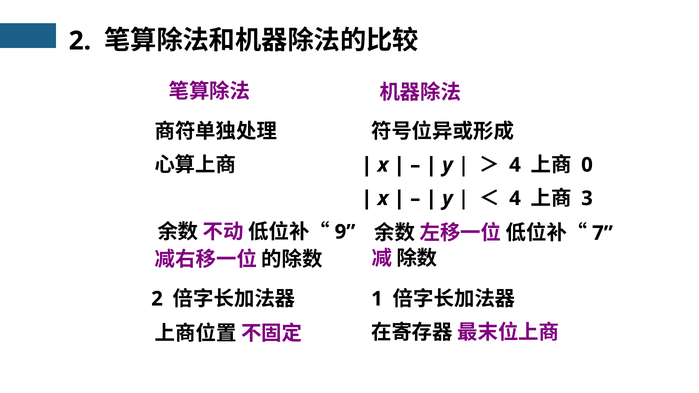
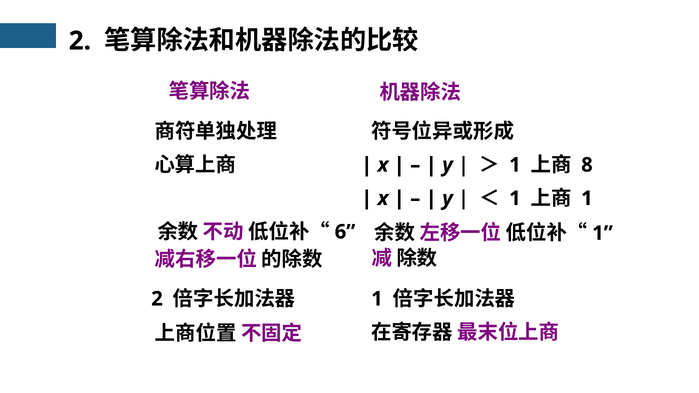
4 at (515, 165): 4 -> 1
0: 0 -> 8
4 at (515, 199): 4 -> 1
3 at (587, 199): 3 -> 1
9: 9 -> 6
7 at (603, 233): 7 -> 1
